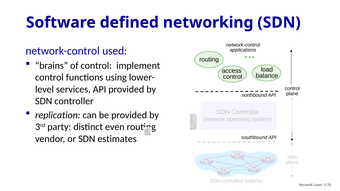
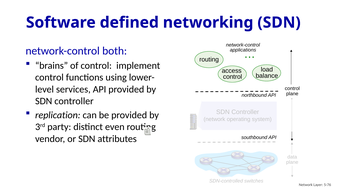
used: used -> both
estimates: estimates -> attributes
